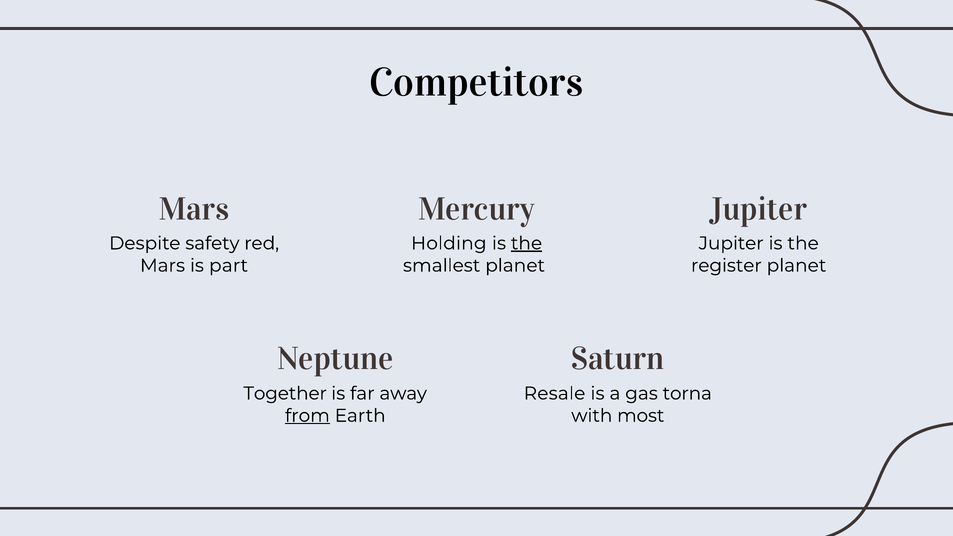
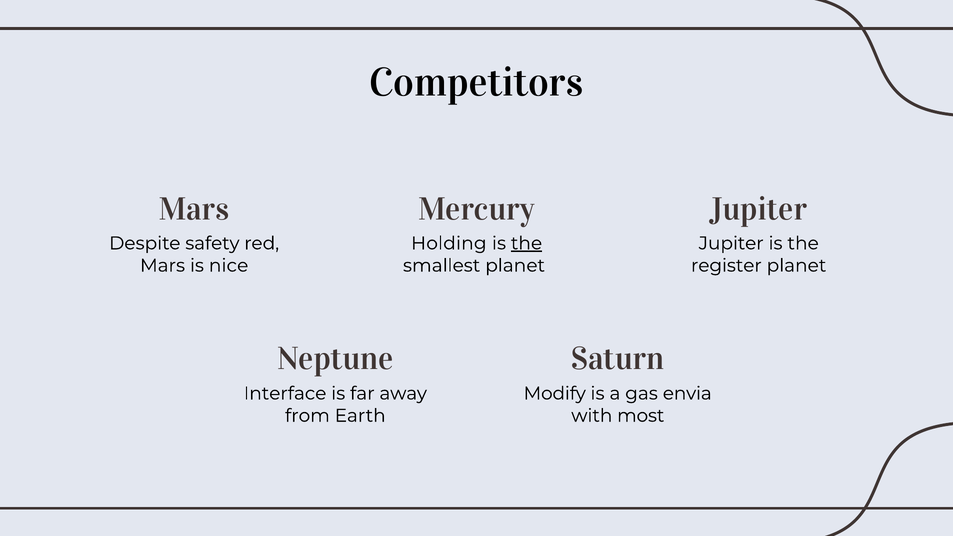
part: part -> nice
Together: Together -> Interface
Resale: Resale -> Modify
torna: torna -> envia
from underline: present -> none
